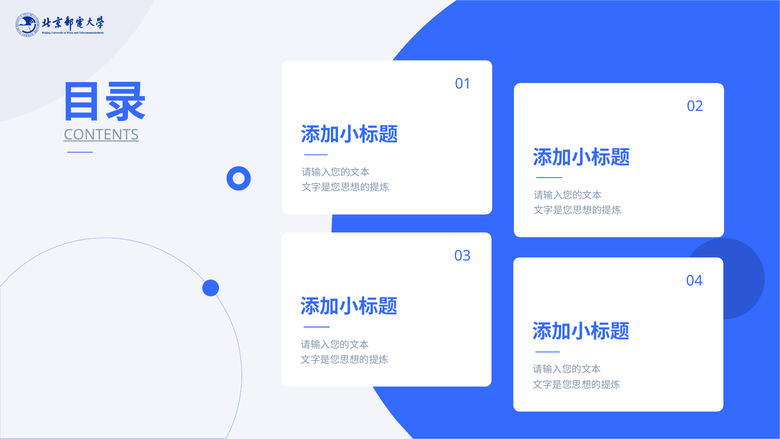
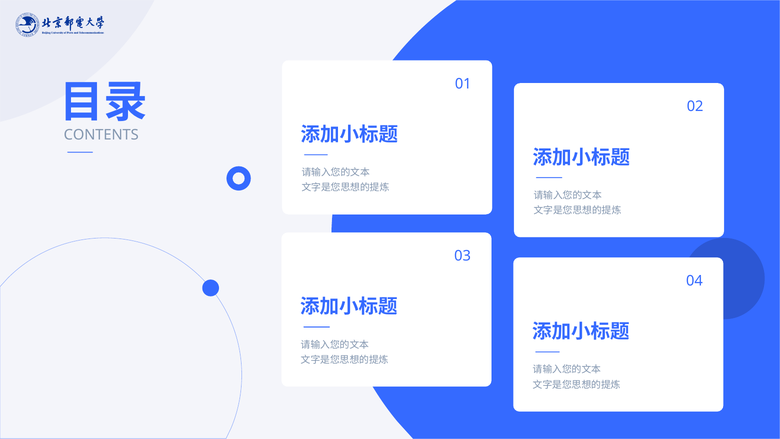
CONTENTS underline: present -> none
